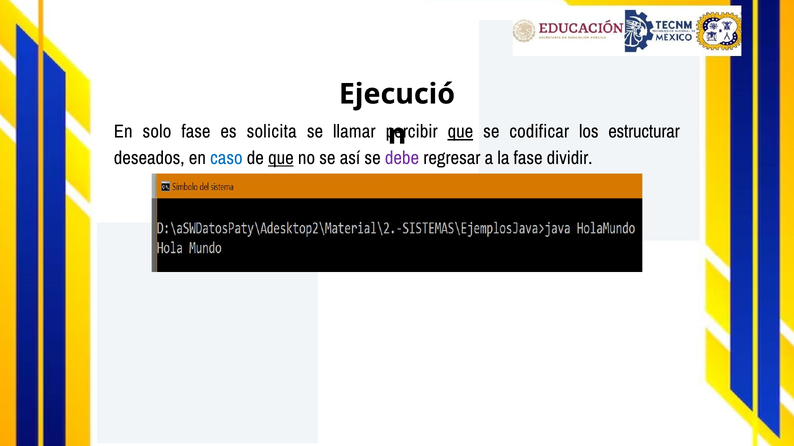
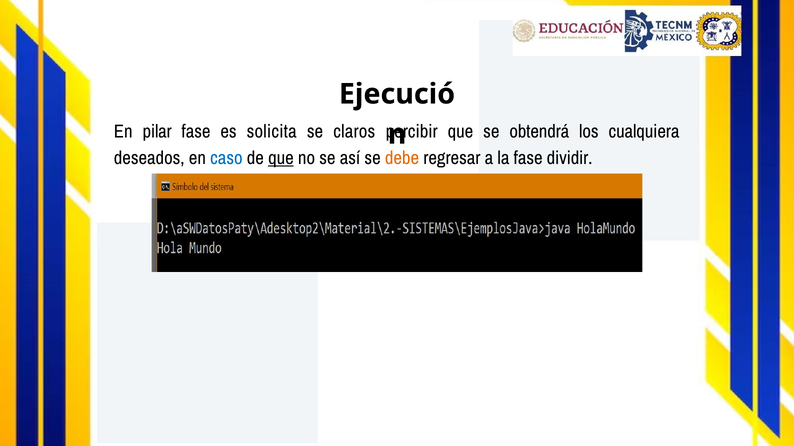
solo: solo -> pilar
llamar: llamar -> claros
que at (460, 132) underline: present -> none
codificar: codificar -> obtendrá
estructurar: estructurar -> cualquiera
debe colour: purple -> orange
